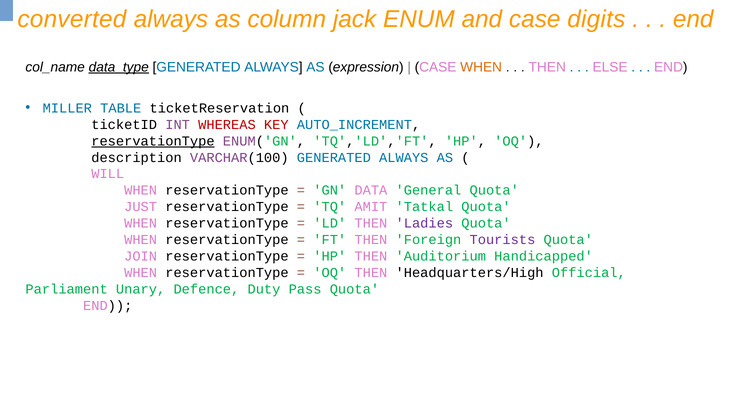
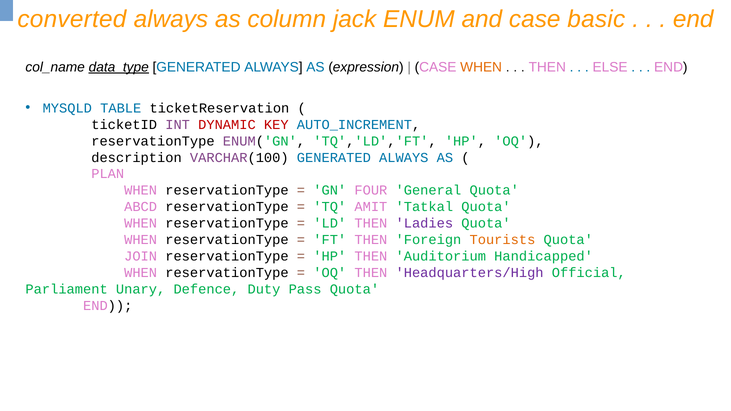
digits: digits -> basic
MILLER: MILLER -> MYSQLD
WHEREAS: WHEREAS -> DYNAMIC
reservationType at (153, 141) underline: present -> none
WILL: WILL -> PLAN
DATA: DATA -> FOUR
JUST: JUST -> ABCD
Tourists colour: purple -> orange
Headquarters/High colour: black -> purple
